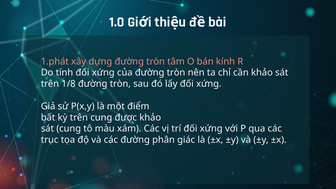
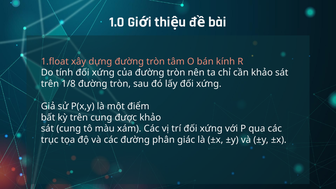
1.phát: 1.phát -> 1.float
